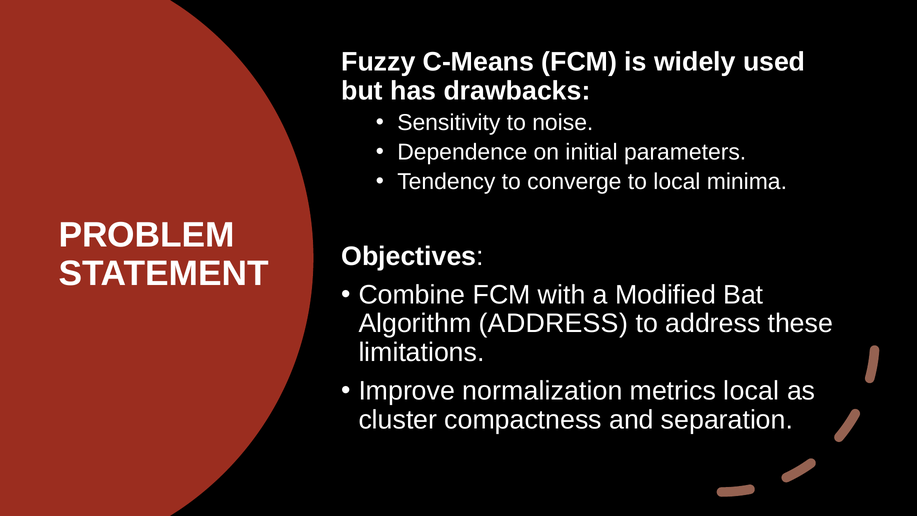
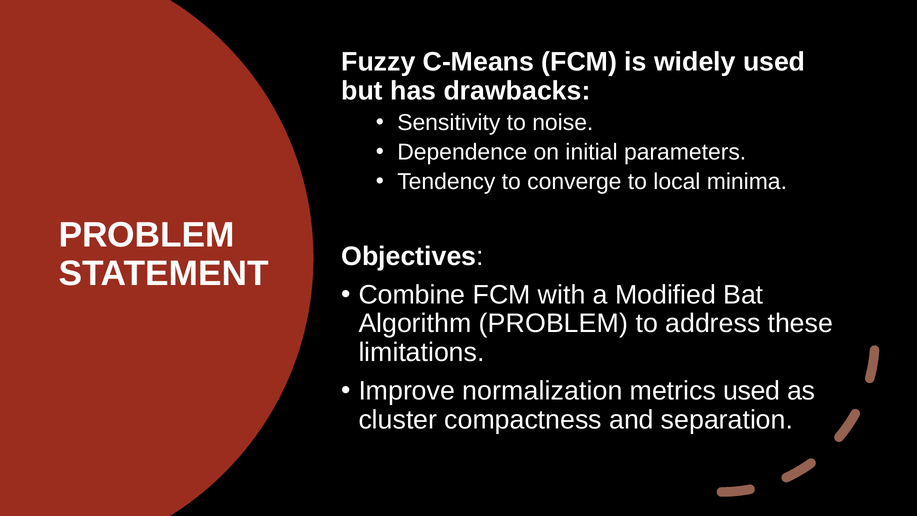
Algorithm ADDRESS: ADDRESS -> PROBLEM
metrics local: local -> used
